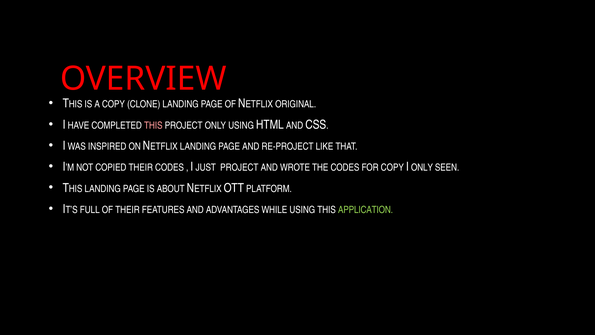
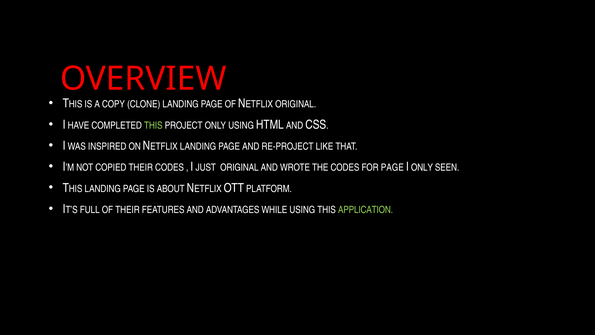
THIS at (153, 125) colour: pink -> light green
JUST PROJECT: PROJECT -> ORIGINAL
FOR COPY: COPY -> PAGE
